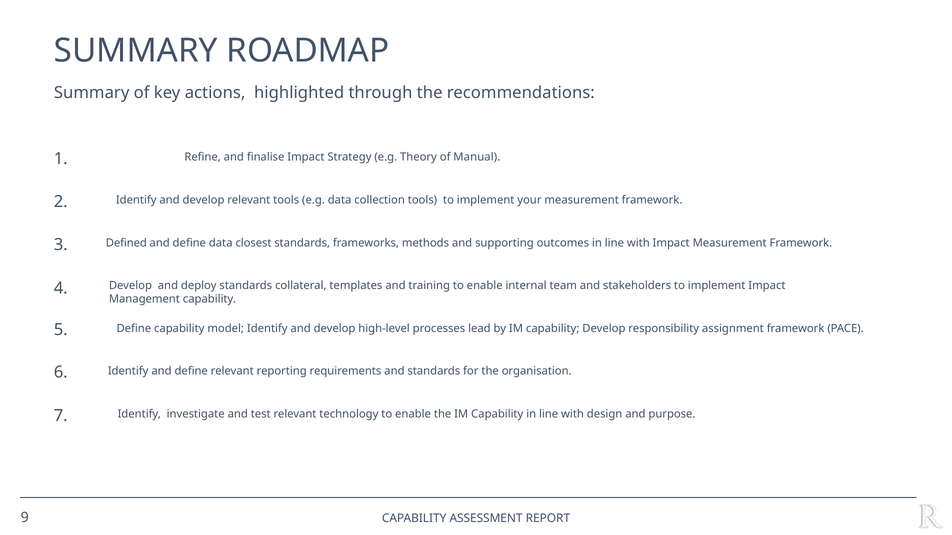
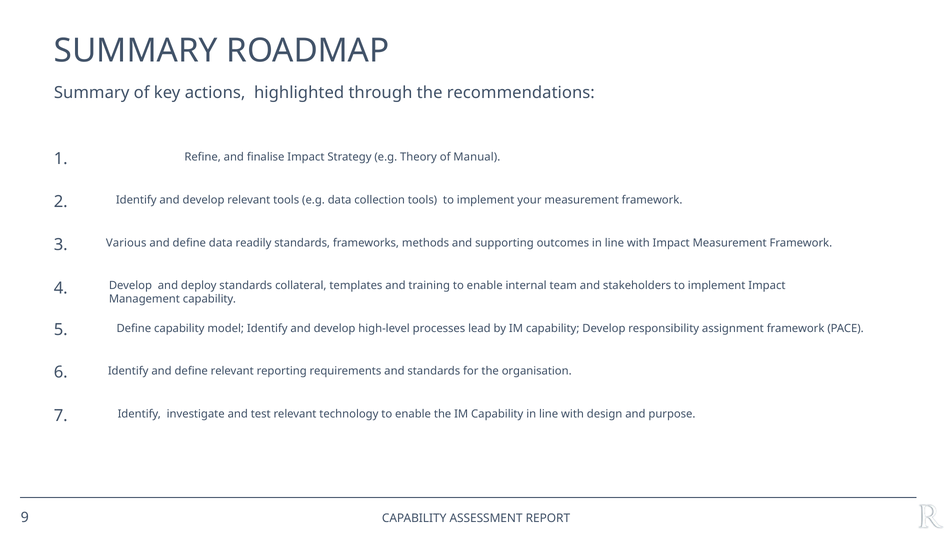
Defined: Defined -> Various
closest: closest -> readily
